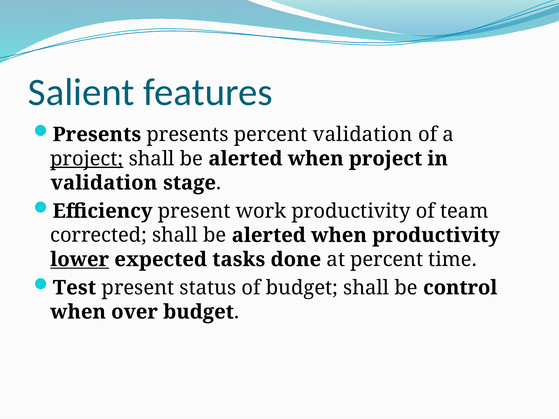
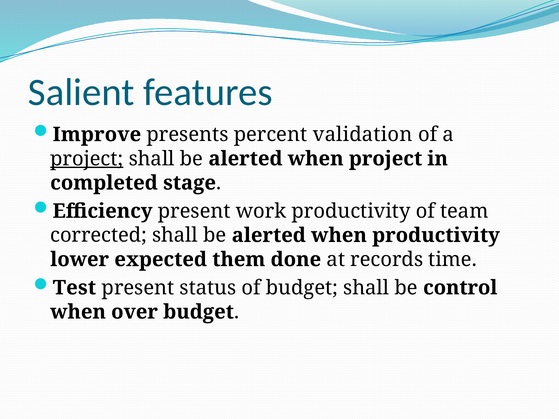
Presents at (97, 135): Presents -> Improve
validation at (104, 183): validation -> completed
lower underline: present -> none
tasks: tasks -> them
at percent: percent -> records
